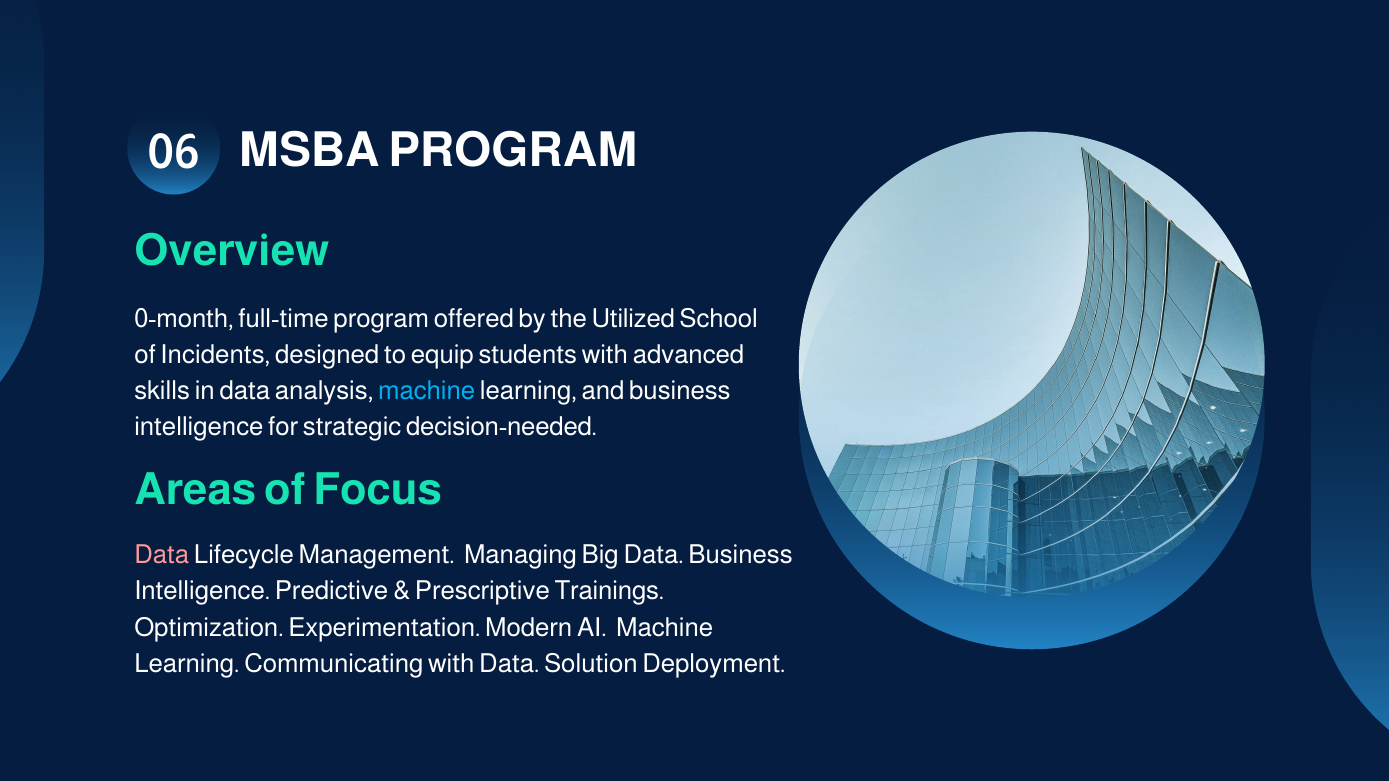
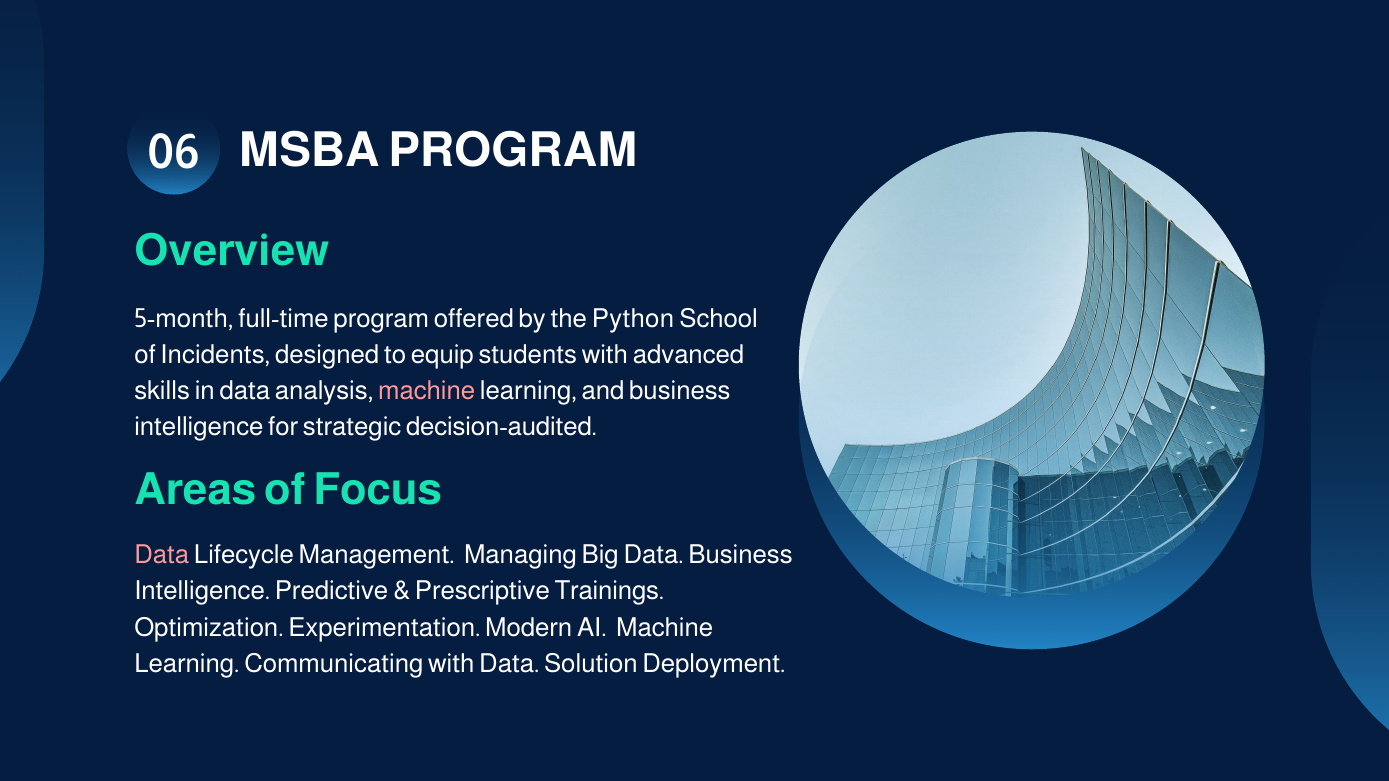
0-month: 0-month -> 5-month
Utilized: Utilized -> Python
machine at (427, 391) colour: light blue -> pink
decision-needed: decision-needed -> decision-audited
